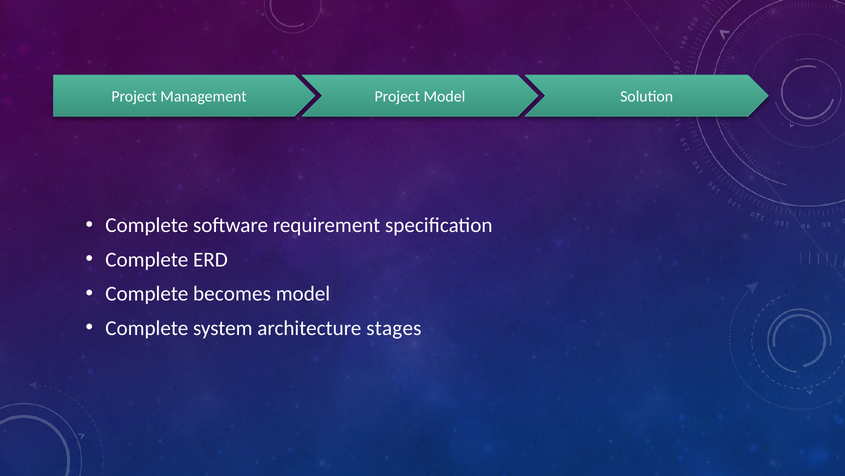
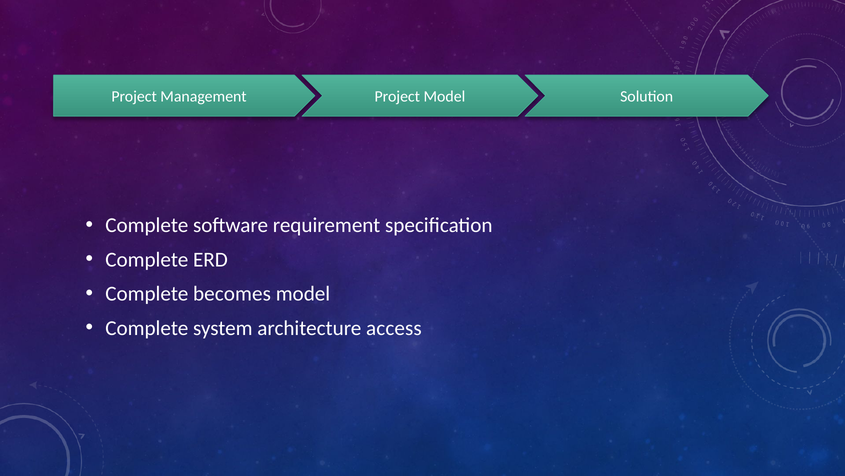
stages: stages -> access
